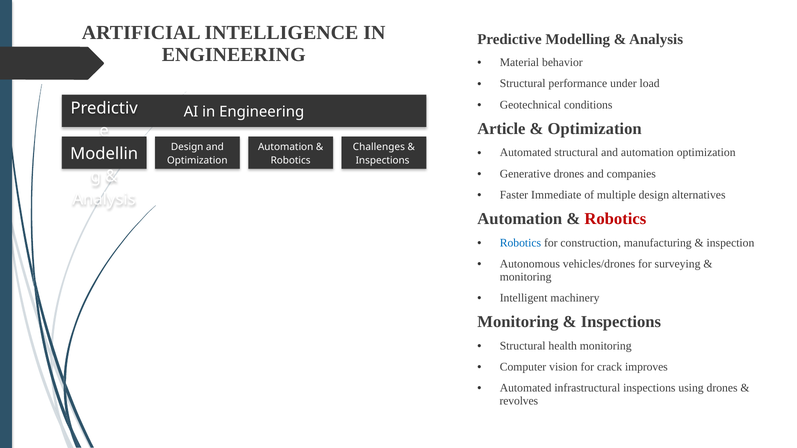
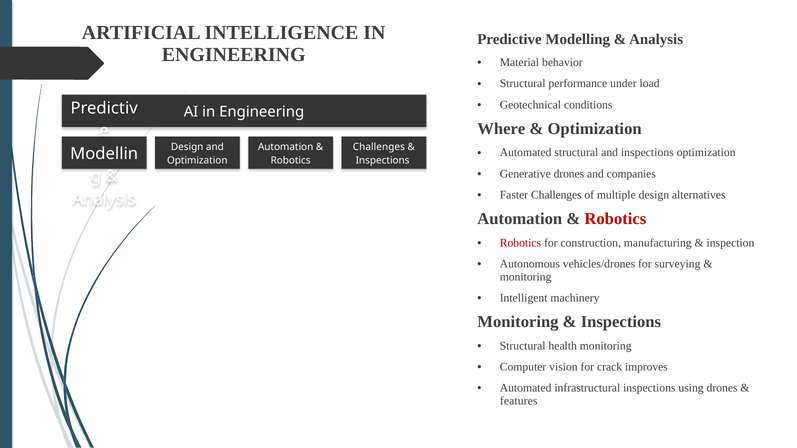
Article: Article -> Where
and automation: automation -> inspections
Faster Immediate: Immediate -> Challenges
Robotics at (520, 243) colour: blue -> red
revolves: revolves -> features
